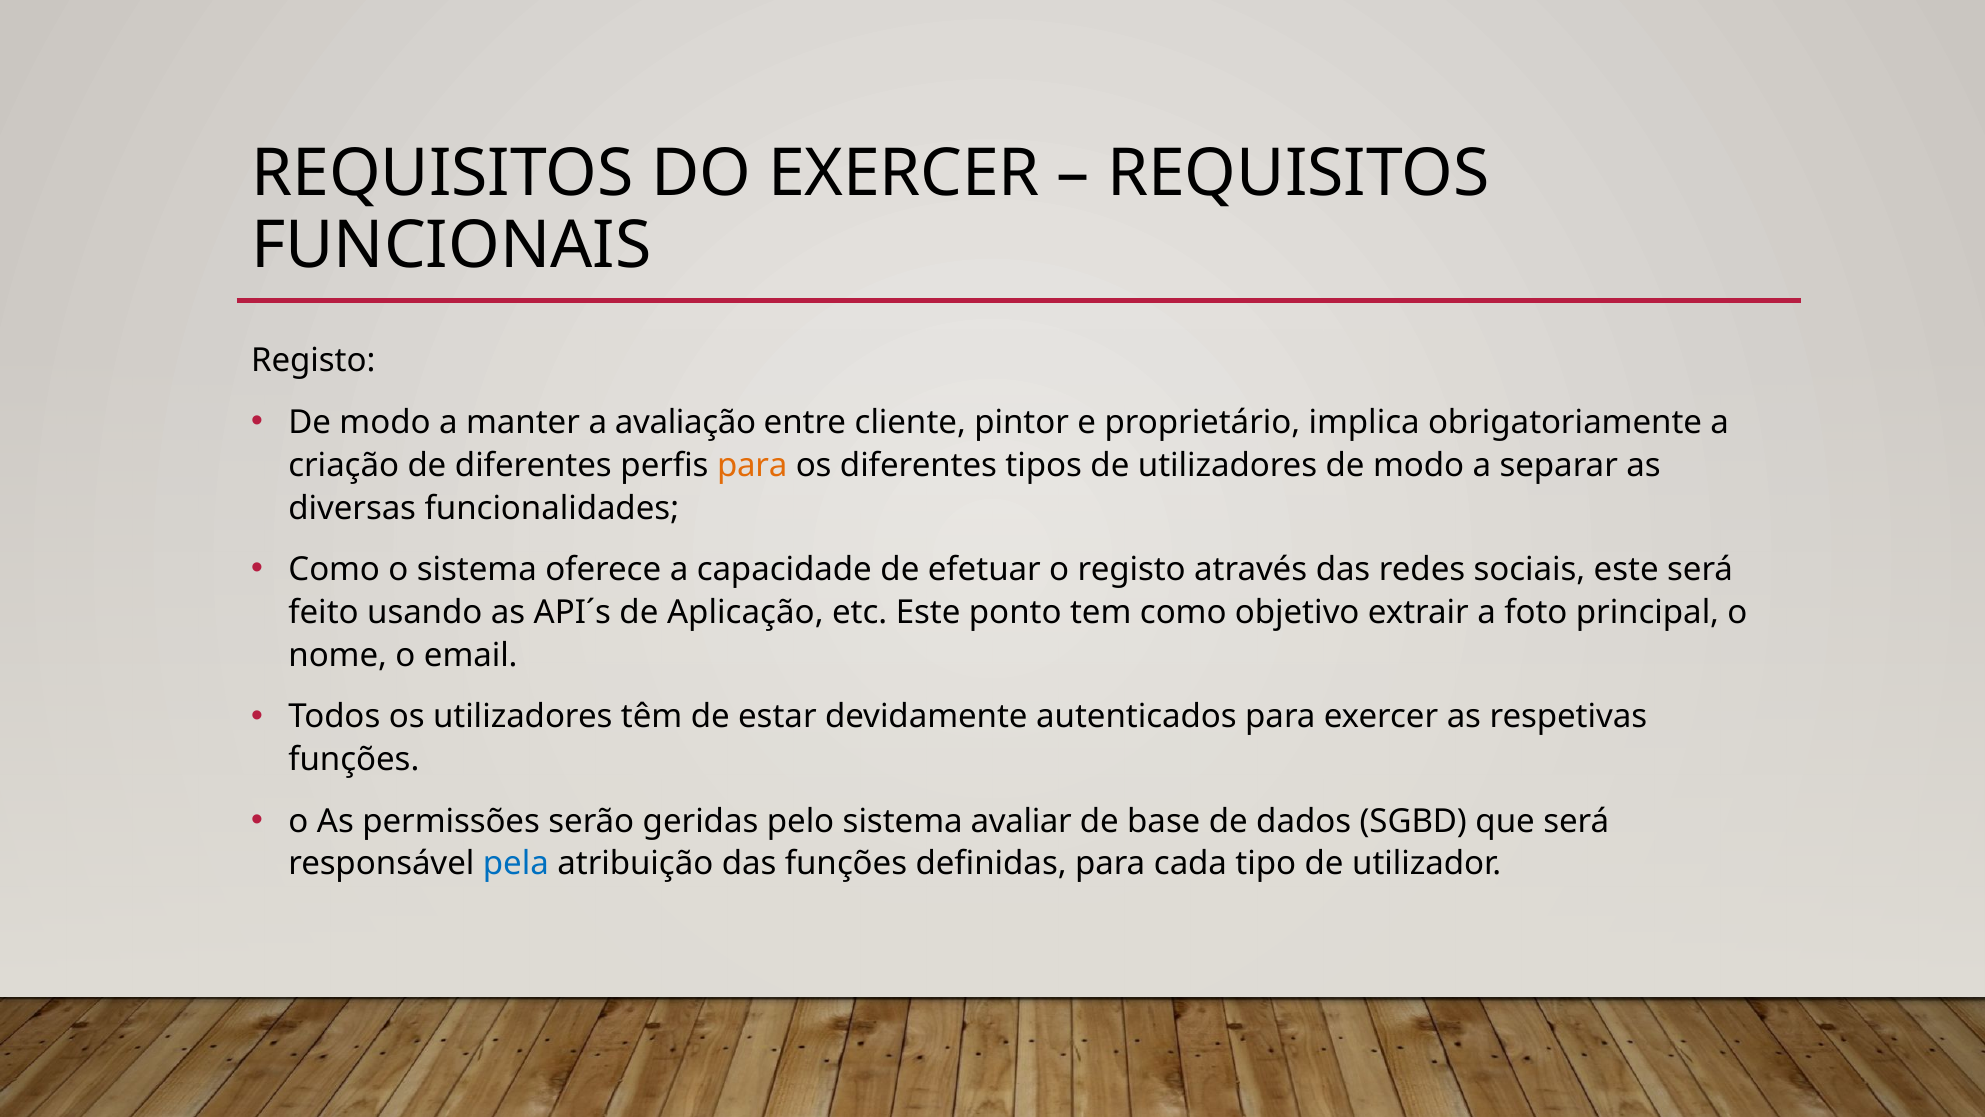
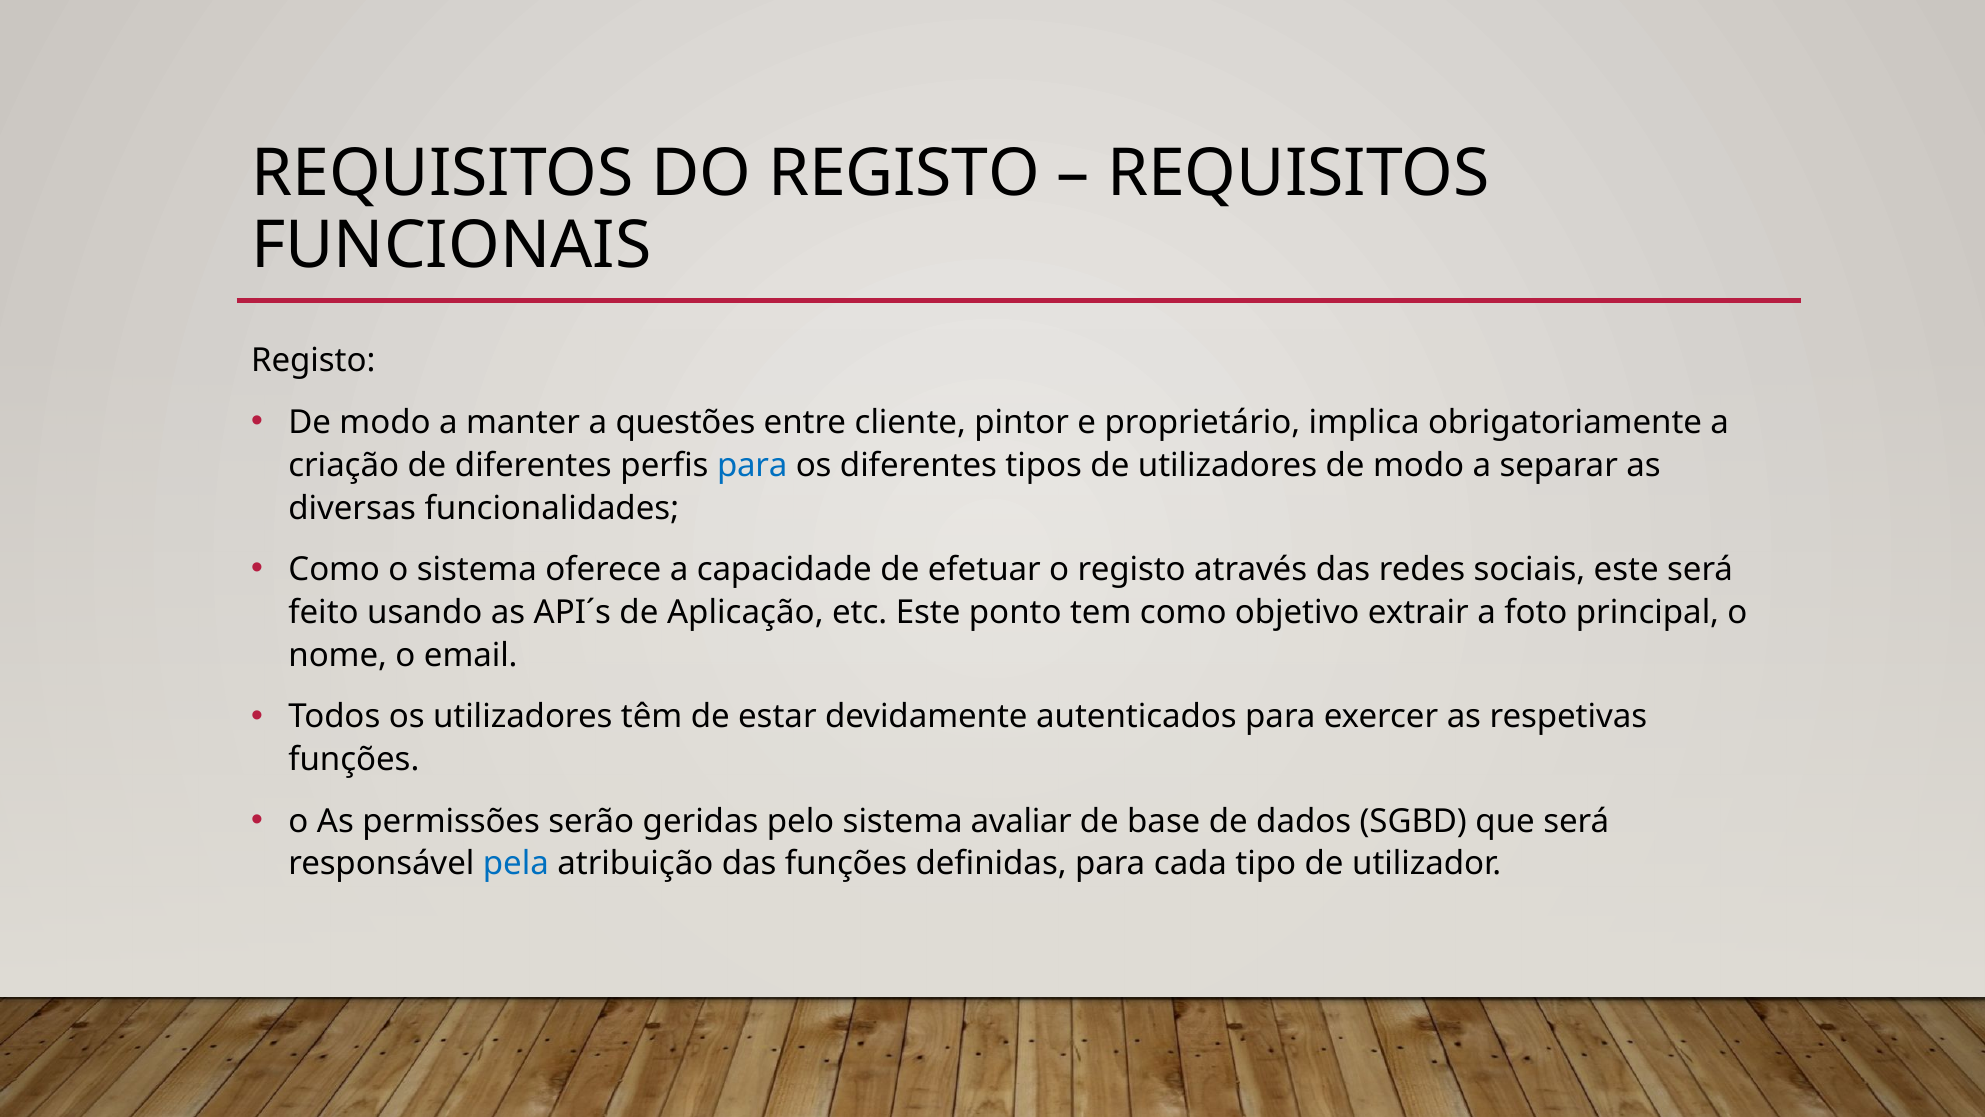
DO EXERCER: EXERCER -> REGISTO
avaliação: avaliação -> questões
para at (752, 465) colour: orange -> blue
